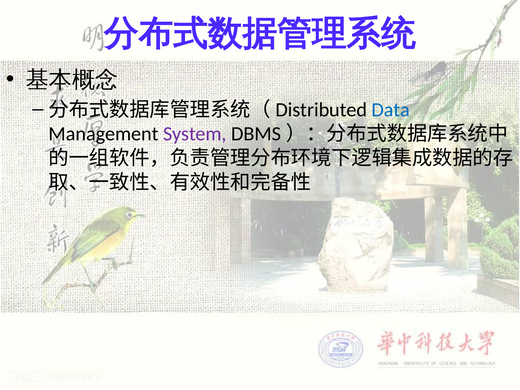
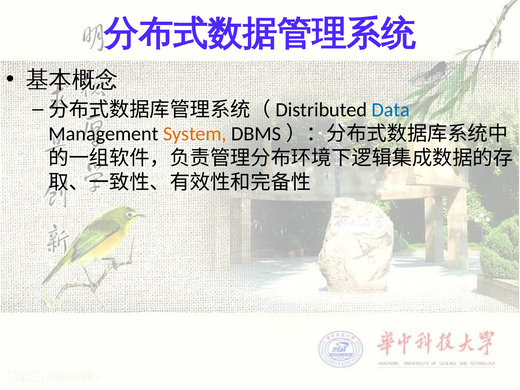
System colour: purple -> orange
